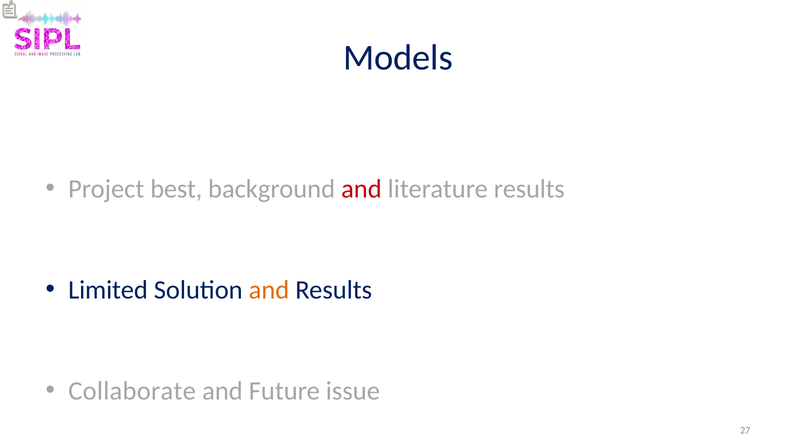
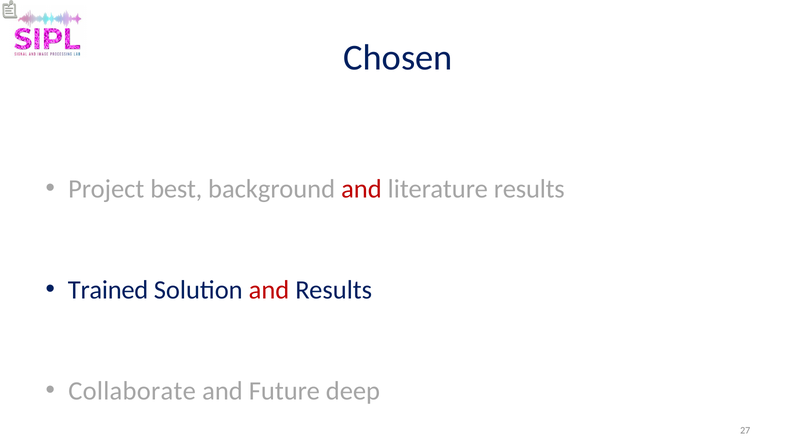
Models: Models -> Chosen
Limited: Limited -> Trained
and at (269, 290) colour: orange -> red
issue: issue -> deep
